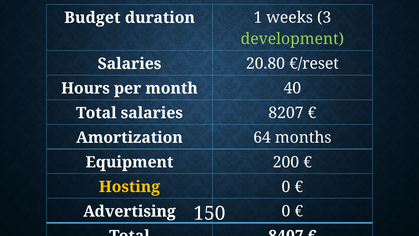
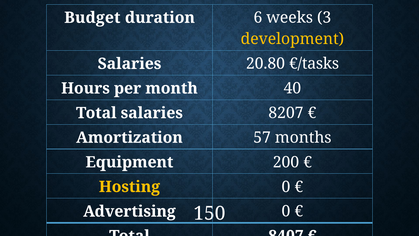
1: 1 -> 6
development colour: light green -> yellow
€/reset: €/reset -> €/tasks
64: 64 -> 57
